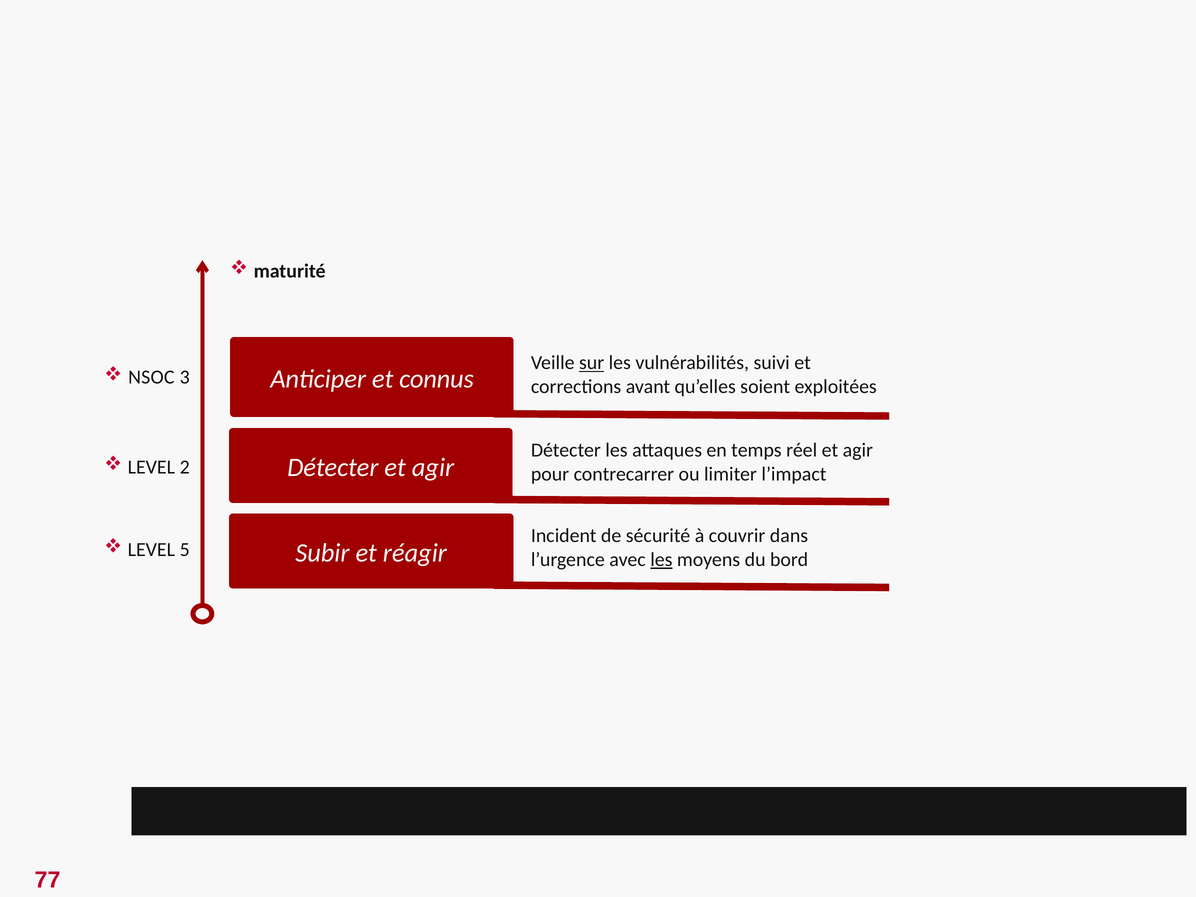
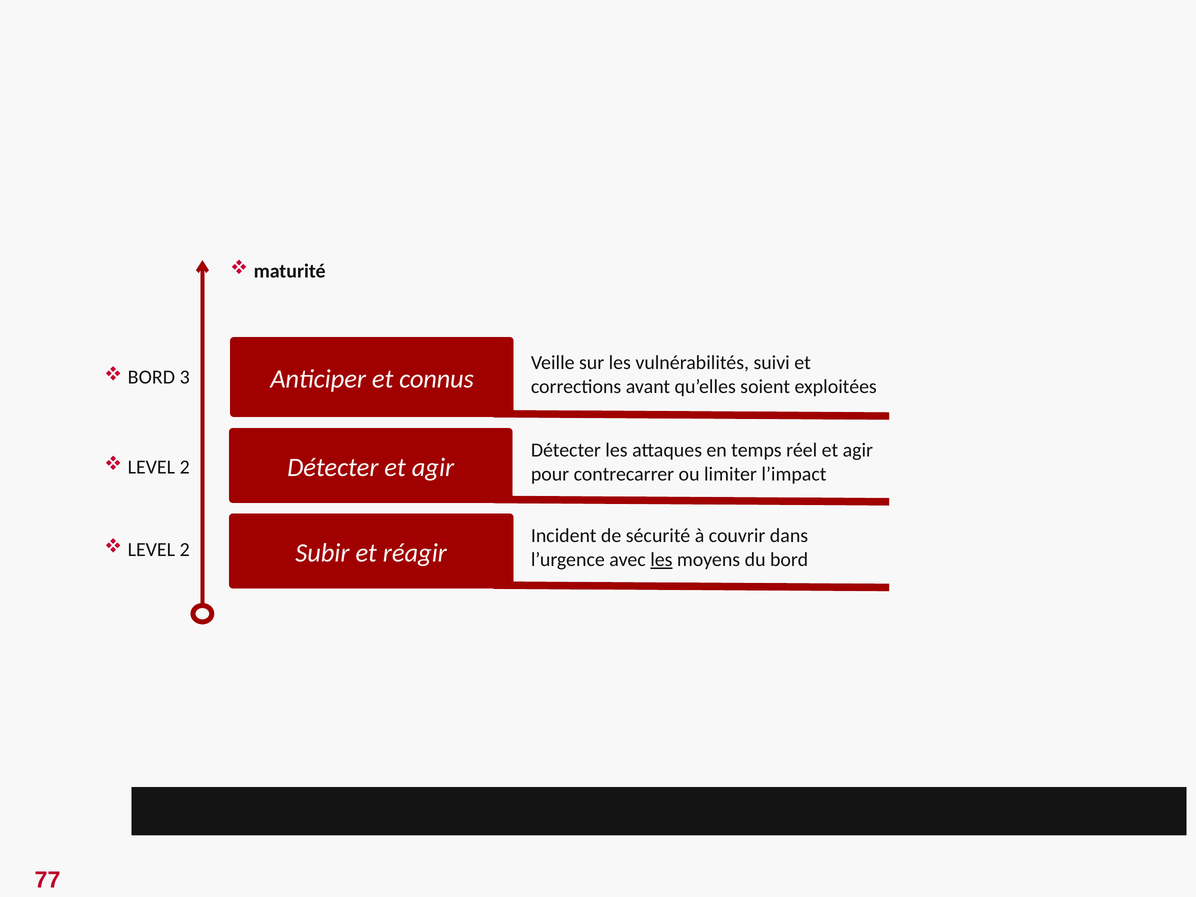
sur underline: present -> none
NSOC at (151, 377): NSOC -> BORD
5 at (185, 550): 5 -> 2
